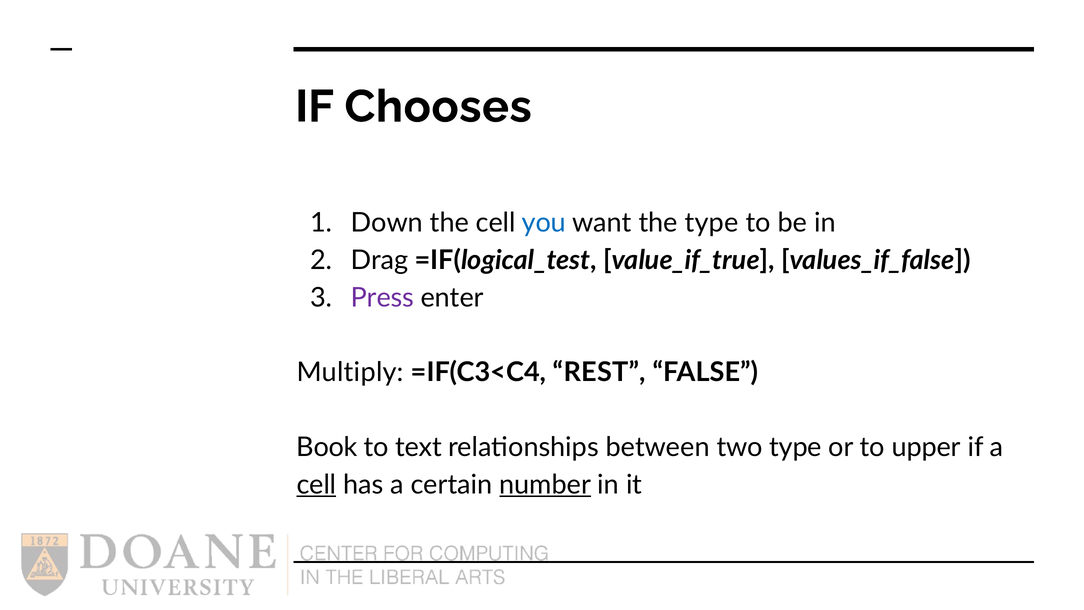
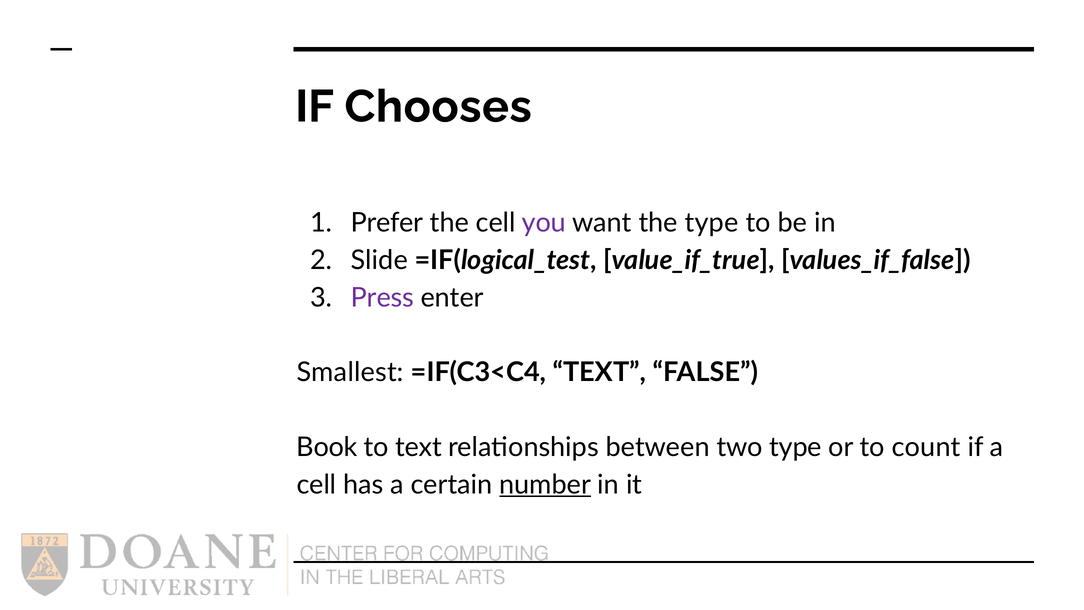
Down: Down -> Prefer
you colour: blue -> purple
Drag: Drag -> Slide
Multiply: Multiply -> Smallest
=IF(C3<C4 REST: REST -> TEXT
upper: upper -> count
cell at (316, 484) underline: present -> none
